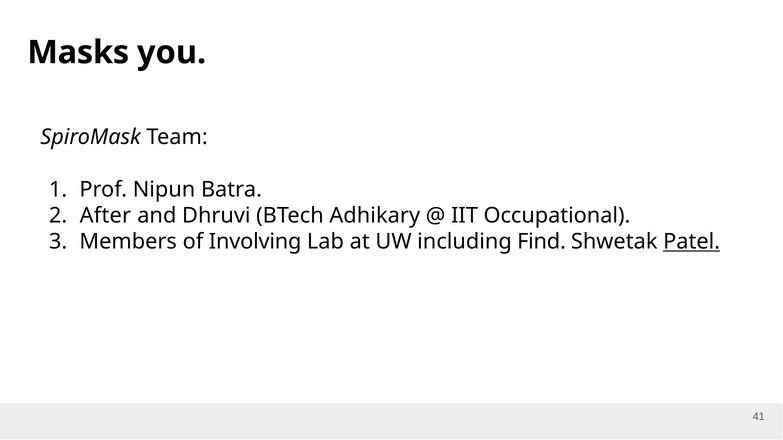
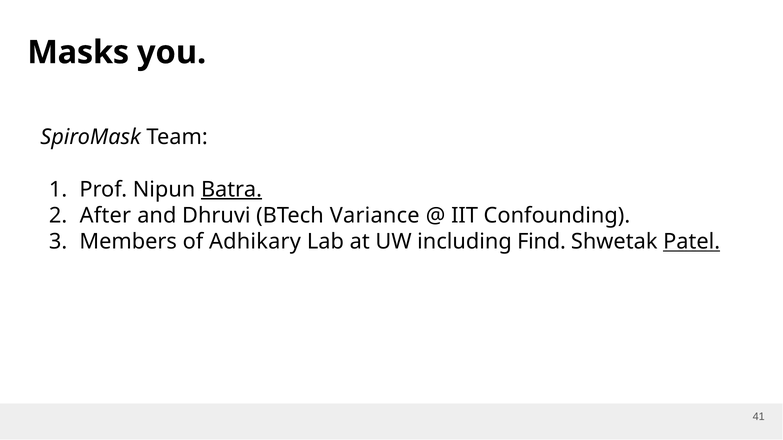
Batra underline: none -> present
Adhikary: Adhikary -> Variance
Occupational: Occupational -> Confounding
Involving: Involving -> Adhikary
